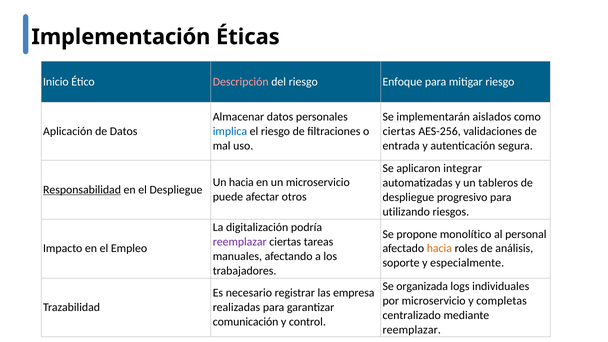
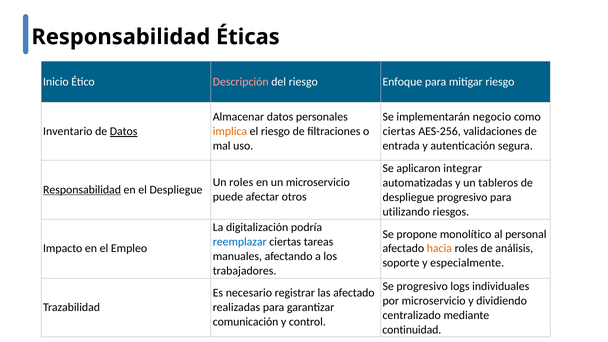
Implementación at (121, 37): Implementación -> Responsabilidad
aislados: aislados -> negocio
Aplicación: Aplicación -> Inventario
Datos at (124, 131) underline: none -> present
implica colour: blue -> orange
Un hacia: hacia -> roles
reemplazar at (240, 242) colour: purple -> blue
Se organizada: organizada -> progresivo
las empresa: empresa -> afectado
completas: completas -> dividiendo
reemplazar at (412, 330): reemplazar -> continuidad
